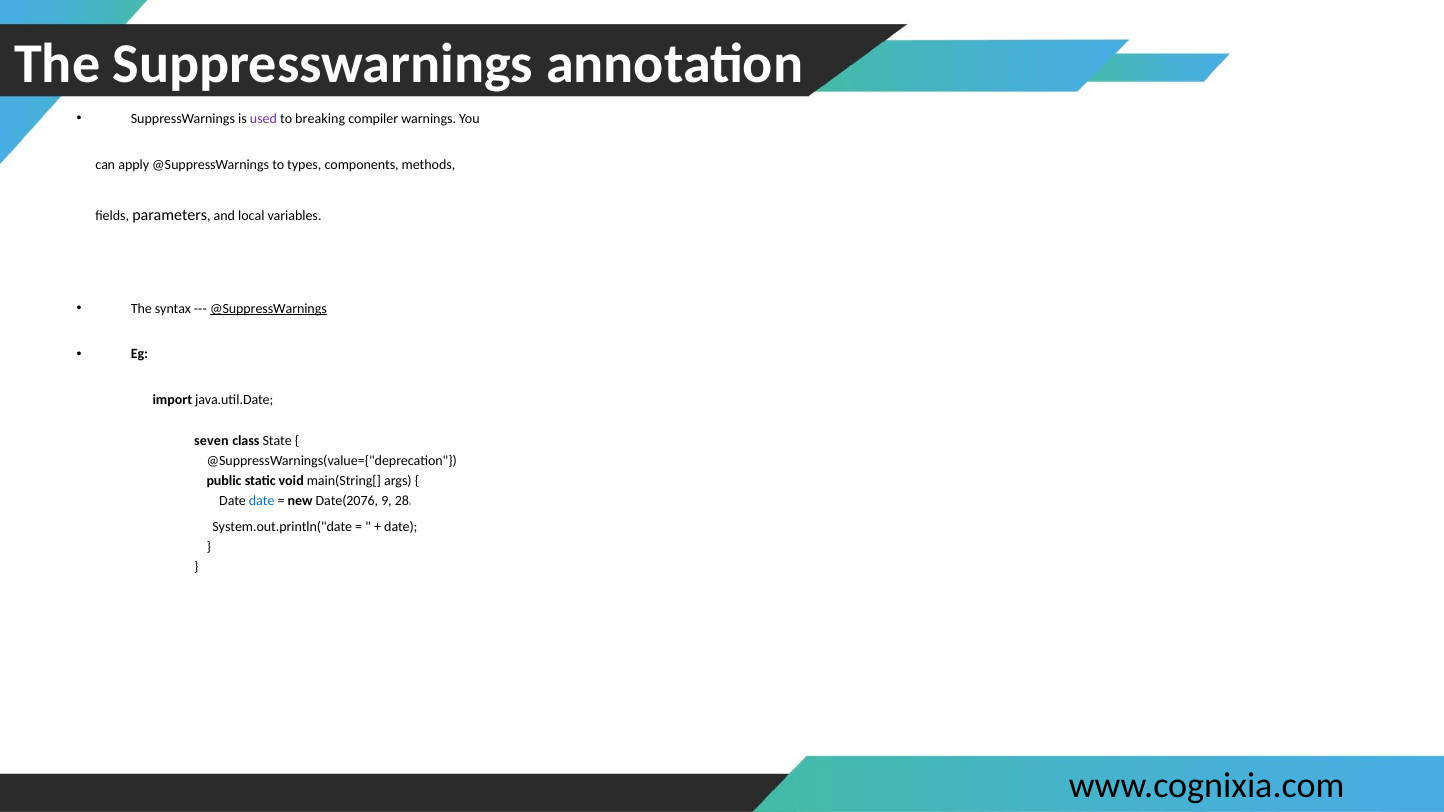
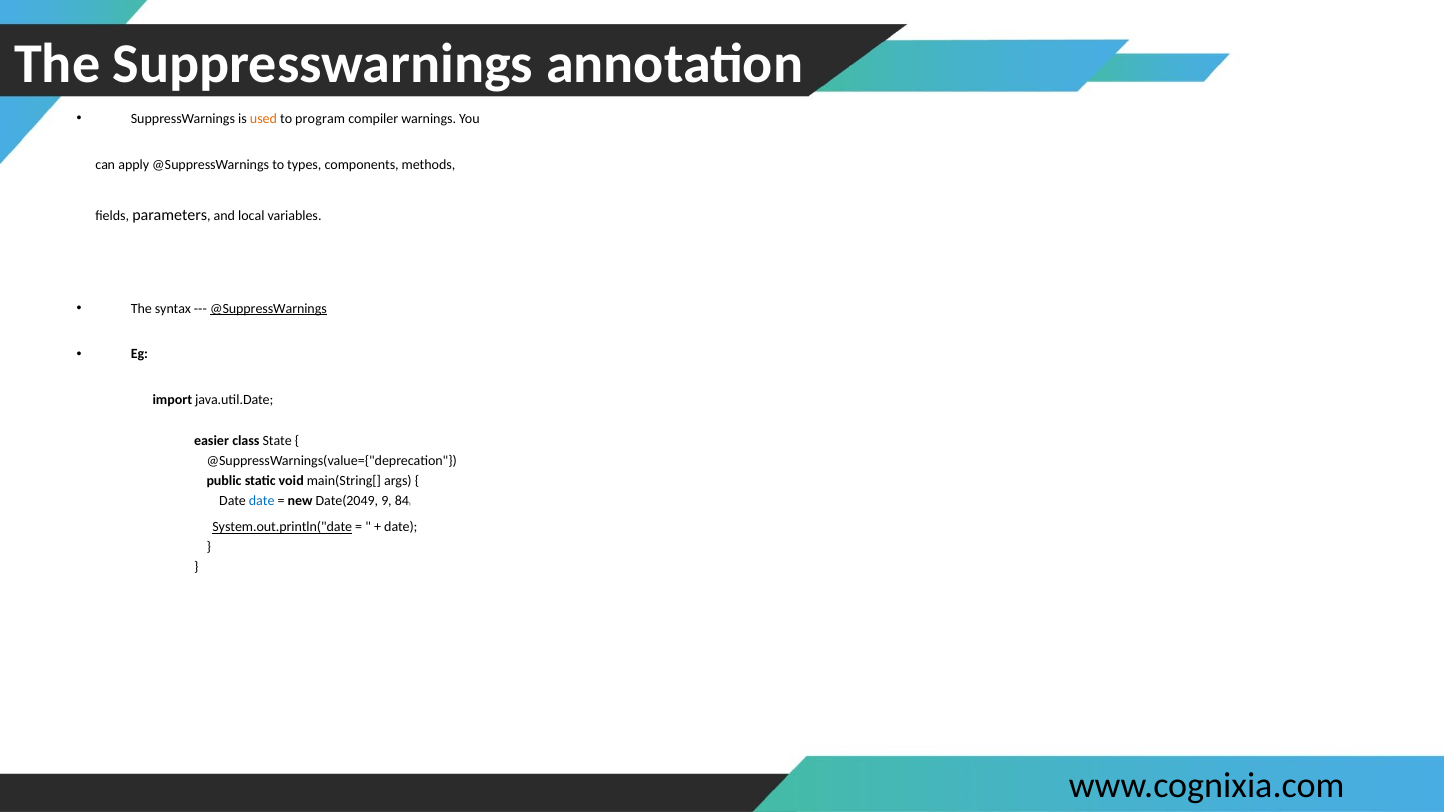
used colour: purple -> orange
breaking: breaking -> program
seven: seven -> easier
Date(2076: Date(2076 -> Date(2049
28: 28 -> 84
System.out.println("date underline: none -> present
